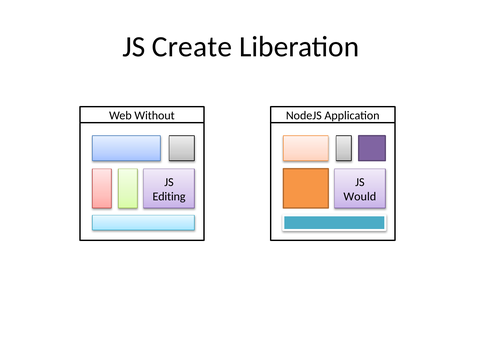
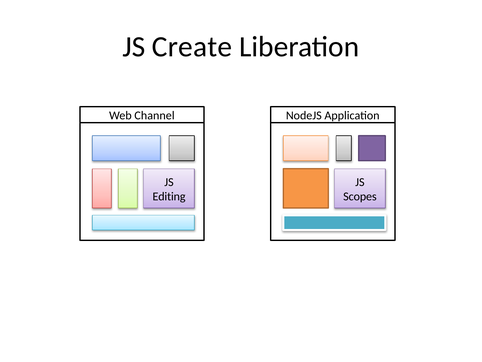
Without: Without -> Channel
Would: Would -> Scopes
